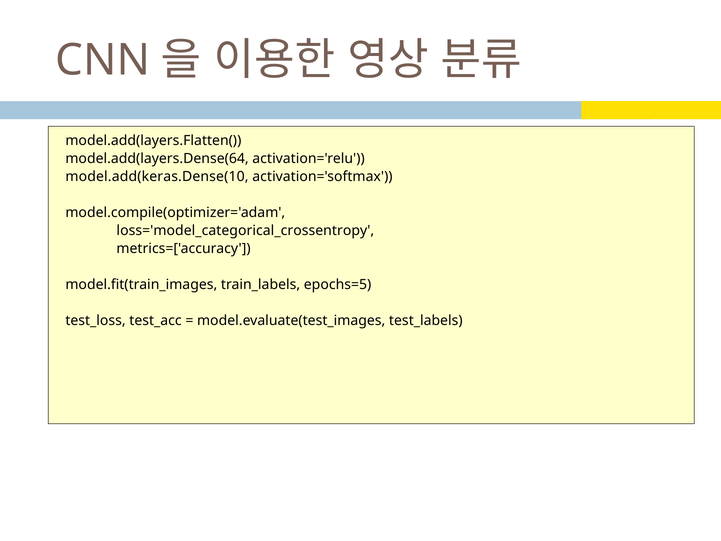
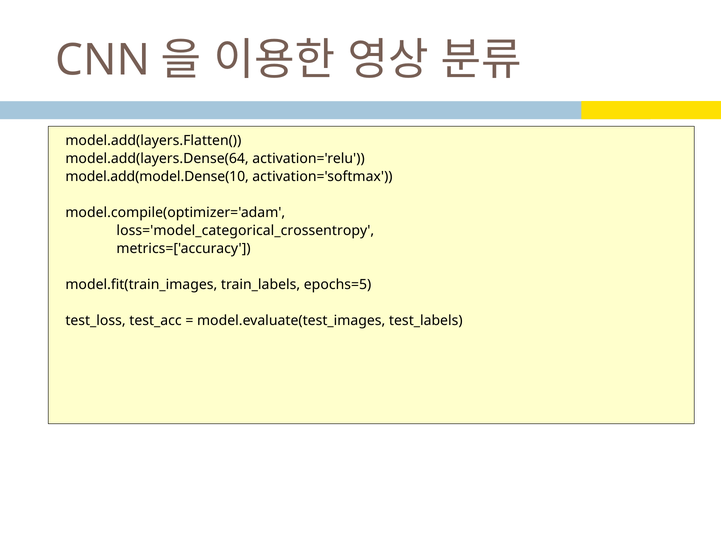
model.add(keras.Dense(10: model.add(keras.Dense(10 -> model.add(model.Dense(10
